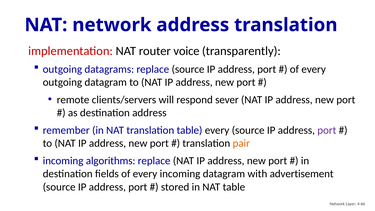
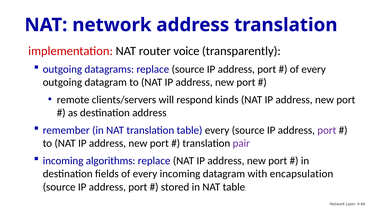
sever: sever -> kinds
pair colour: orange -> purple
advertisement: advertisement -> encapsulation
